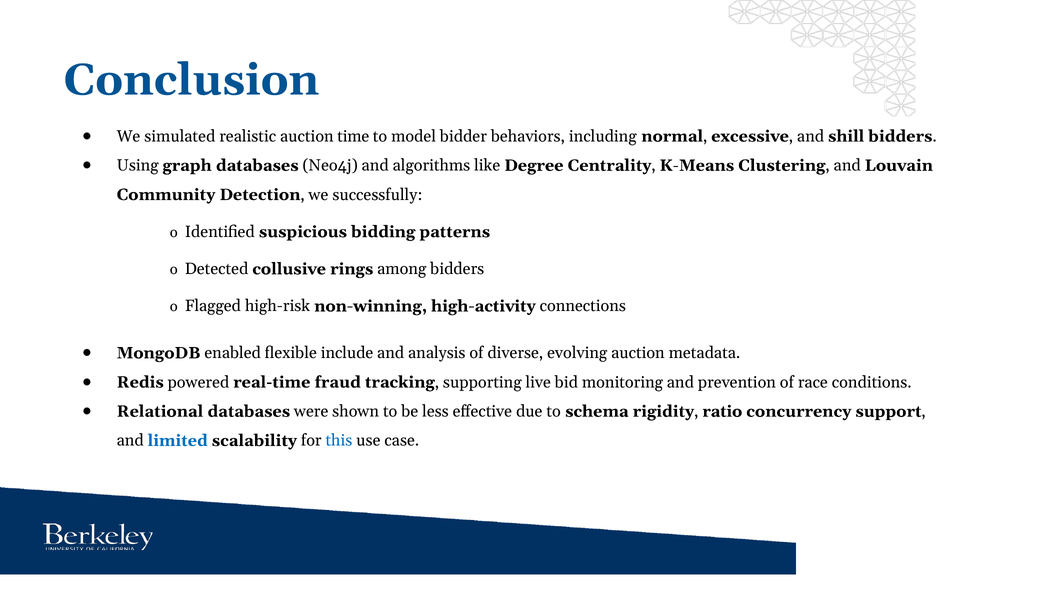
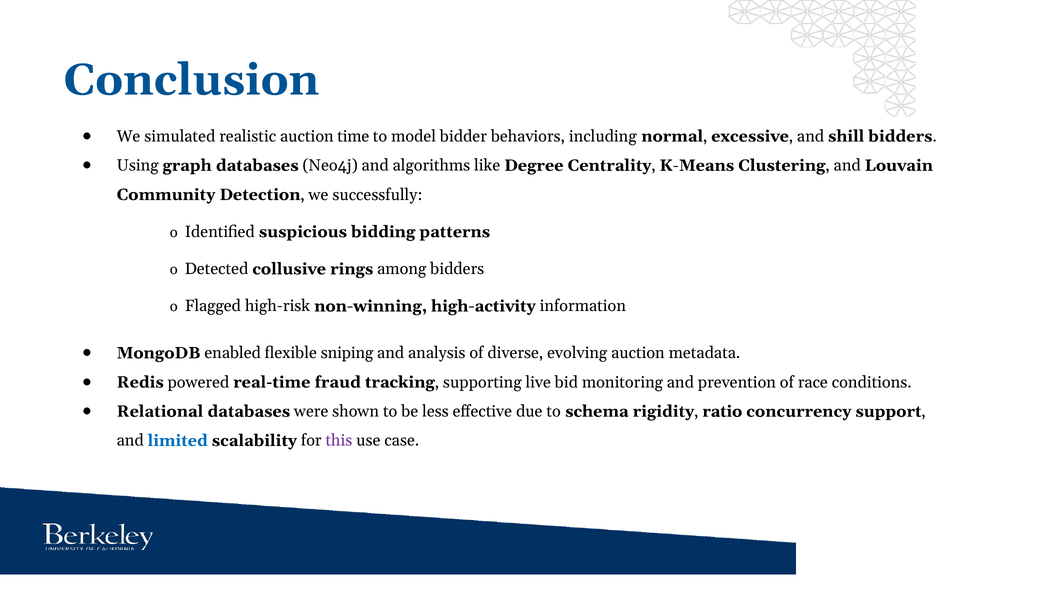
connections: connections -> information
include: include -> sniping
this colour: blue -> purple
